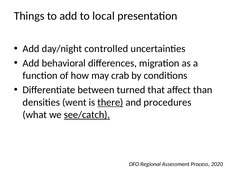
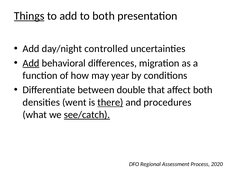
Things underline: none -> present
to local: local -> both
Add at (31, 63) underline: none -> present
crab: crab -> year
turned: turned -> double
affect than: than -> both
